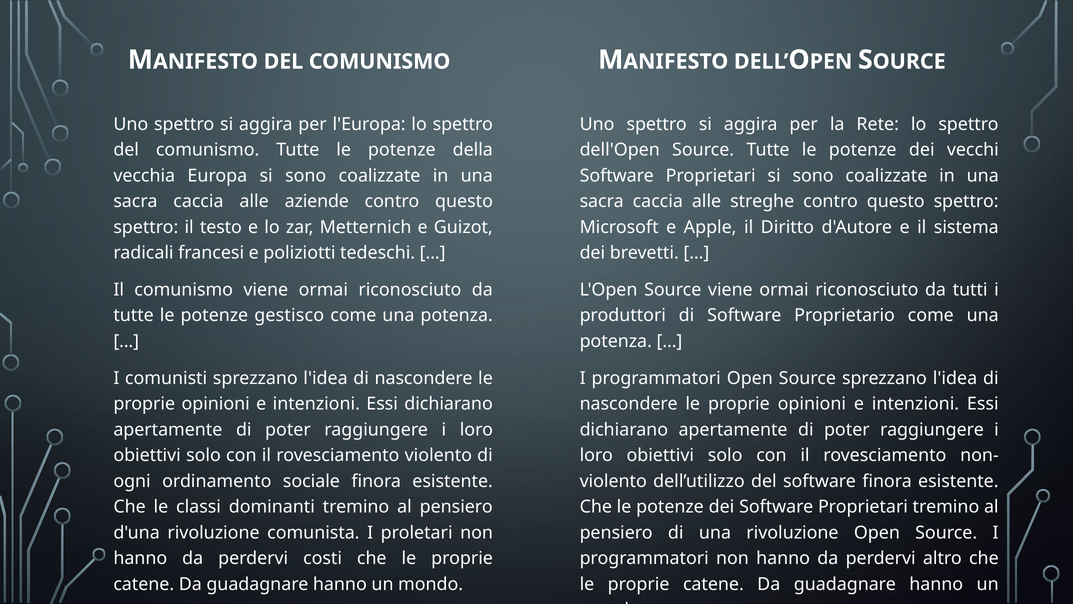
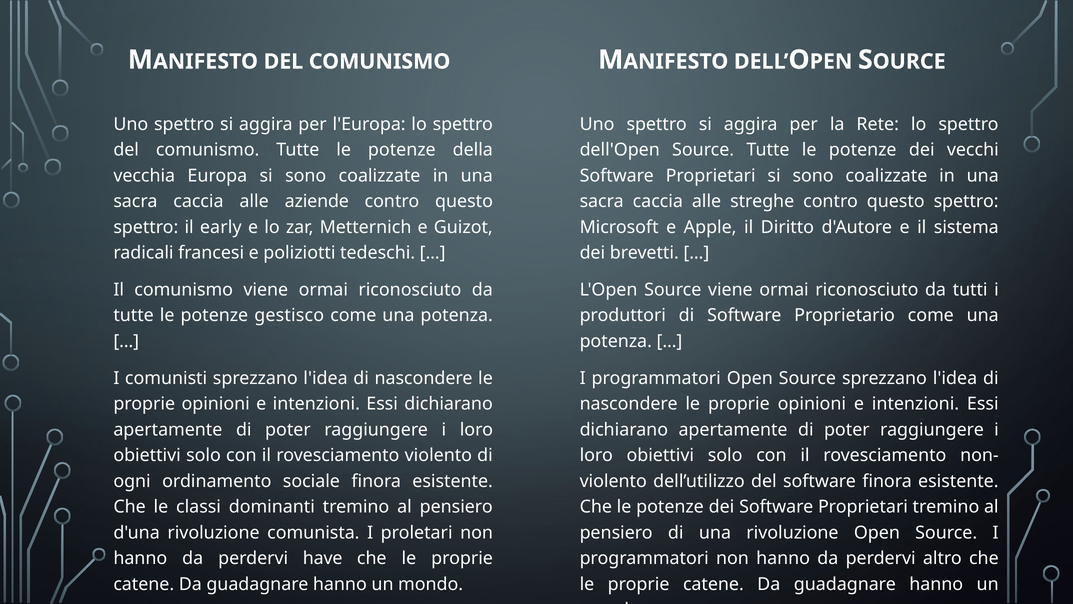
testo: testo -> early
costi: costi -> have
